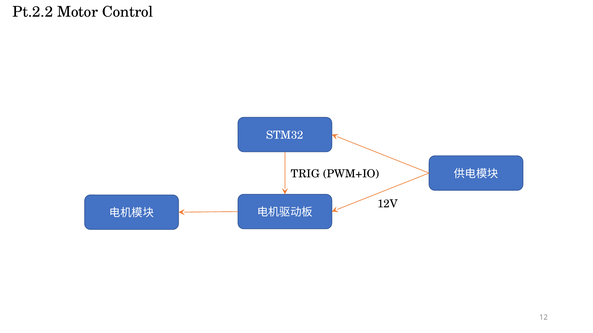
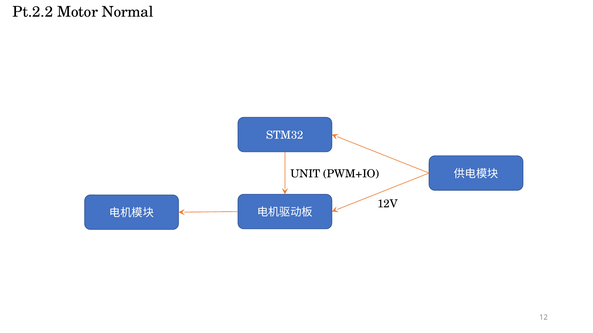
Control: Control -> Normal
TRIG: TRIG -> UNIT
